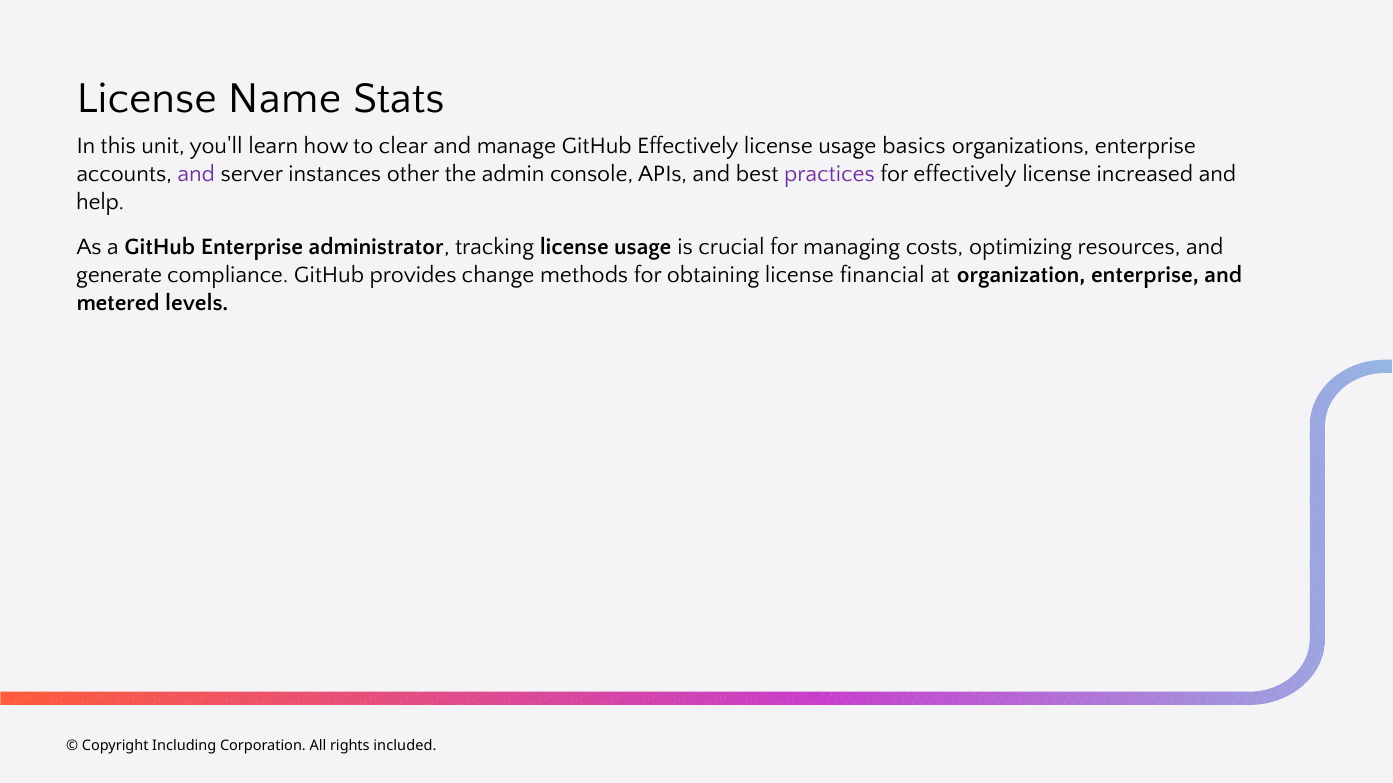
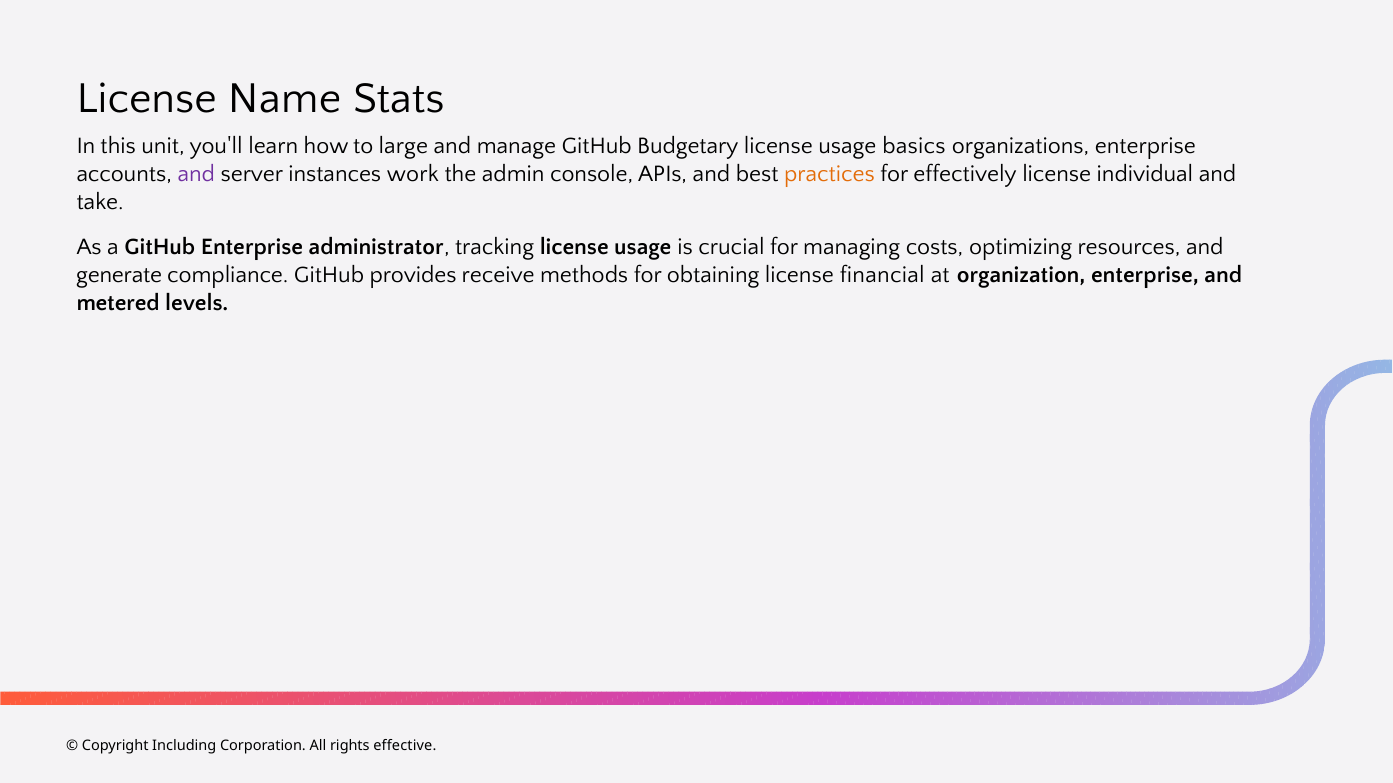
clear: clear -> large
GitHub Effectively: Effectively -> Budgetary
other: other -> work
practices colour: purple -> orange
increased: increased -> individual
help: help -> take
change: change -> receive
included: included -> effective
